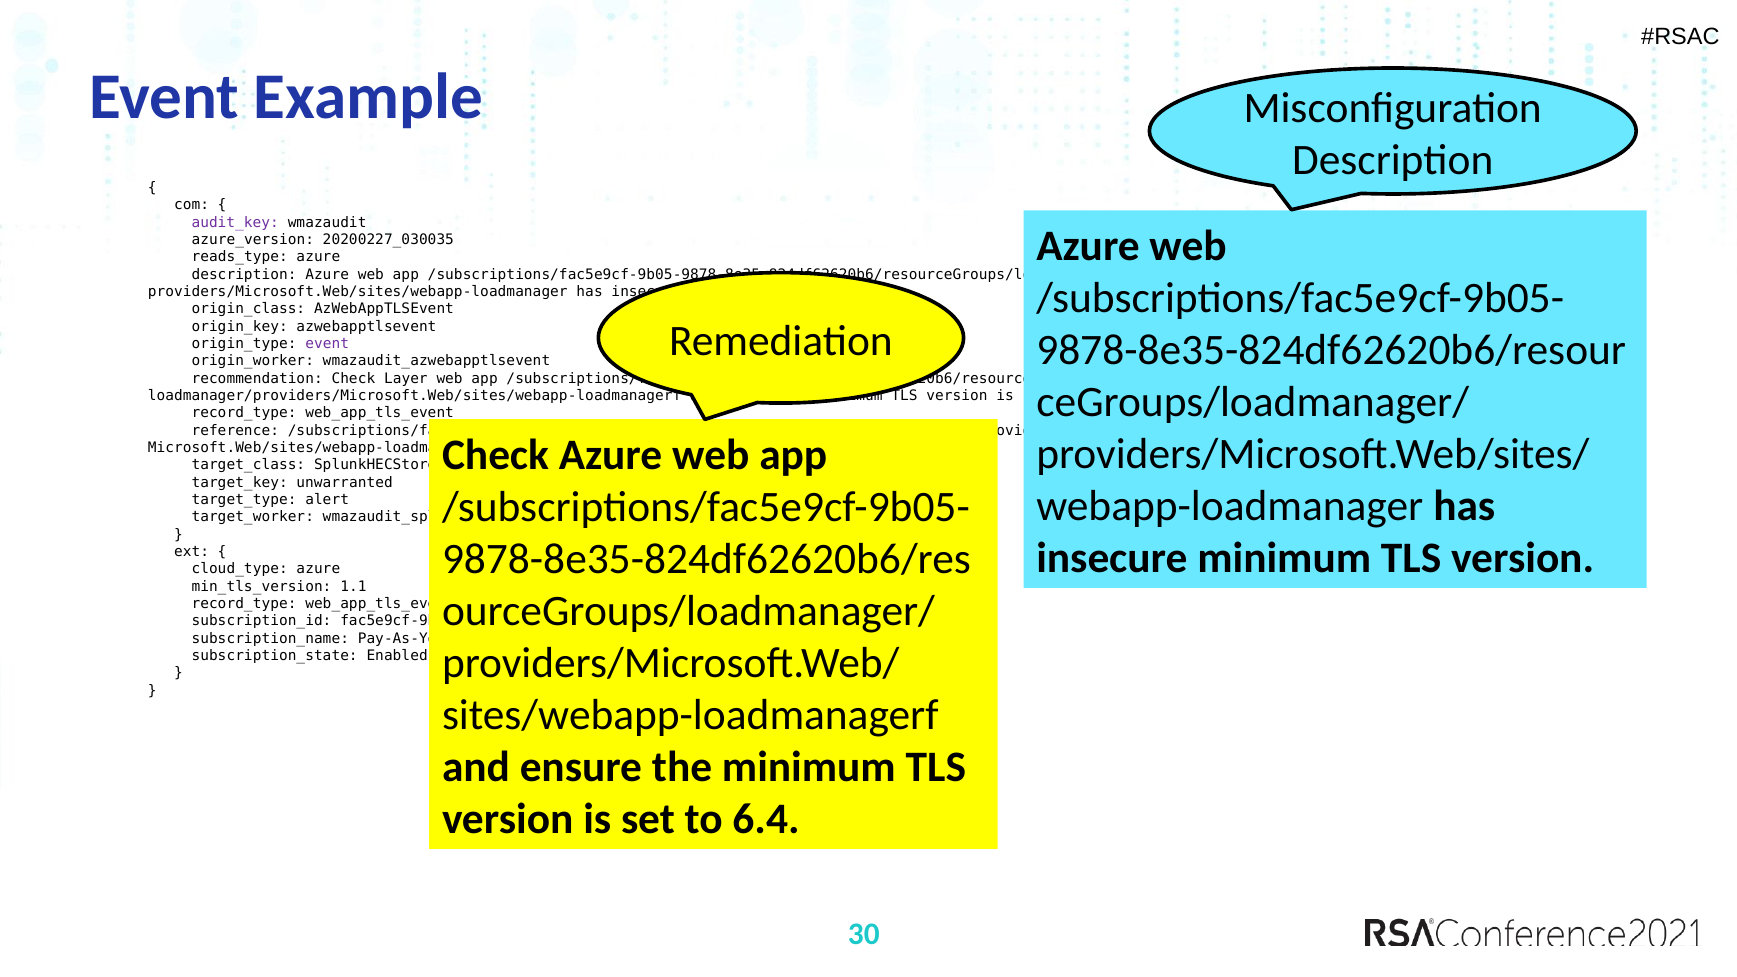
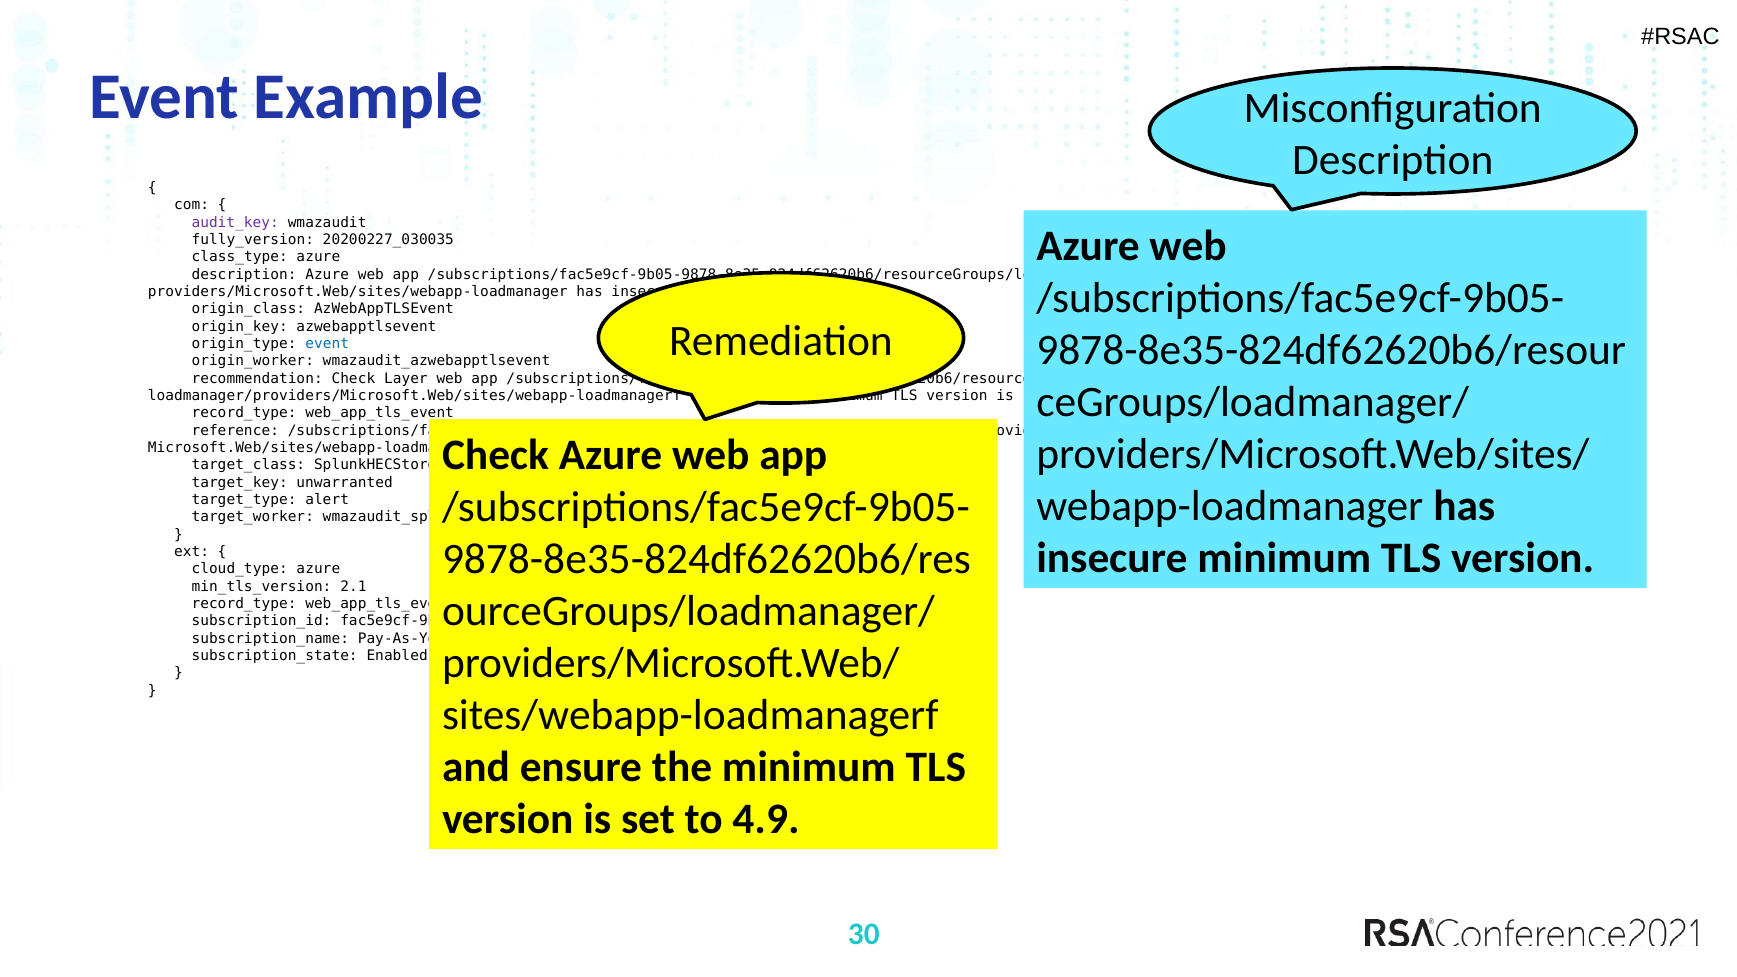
azure_version: azure_version -> fully_version
reads_type: reads_type -> class_type
event at (327, 344) colour: purple -> blue
1.1: 1.1 -> 2.1
6.4: 6.4 -> 4.9
